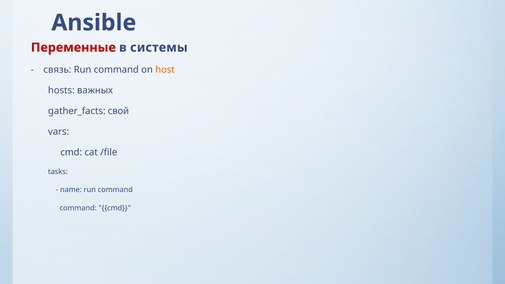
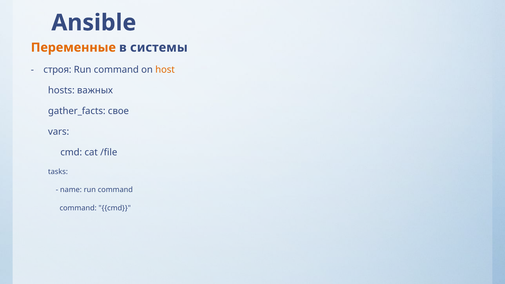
Переменные colour: red -> orange
связь: связь -> строя
свой: свой -> свое
